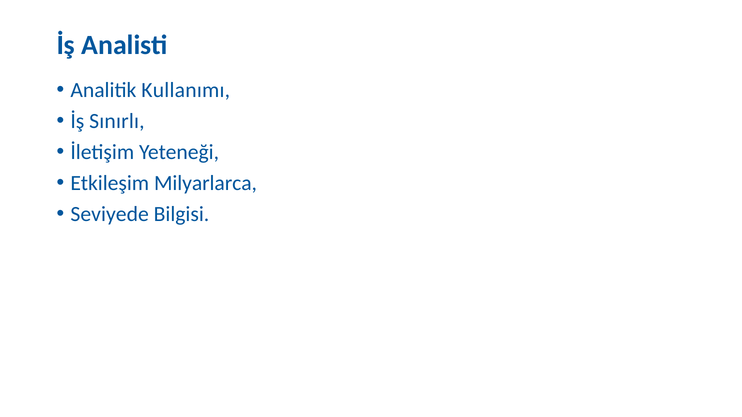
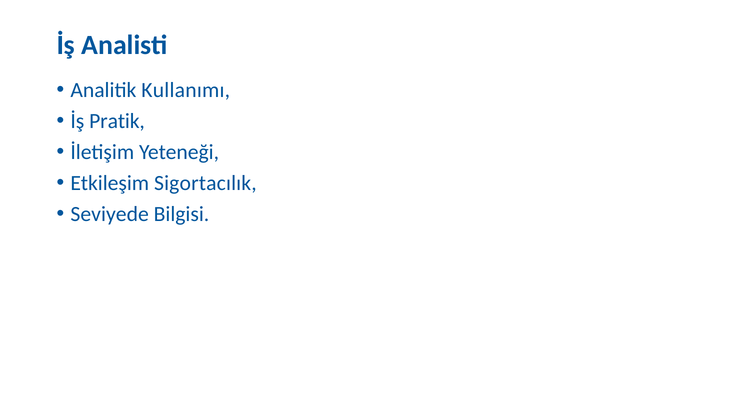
Sınırlı: Sınırlı -> Pratik
Milyarlarca: Milyarlarca -> Sigortacılık
